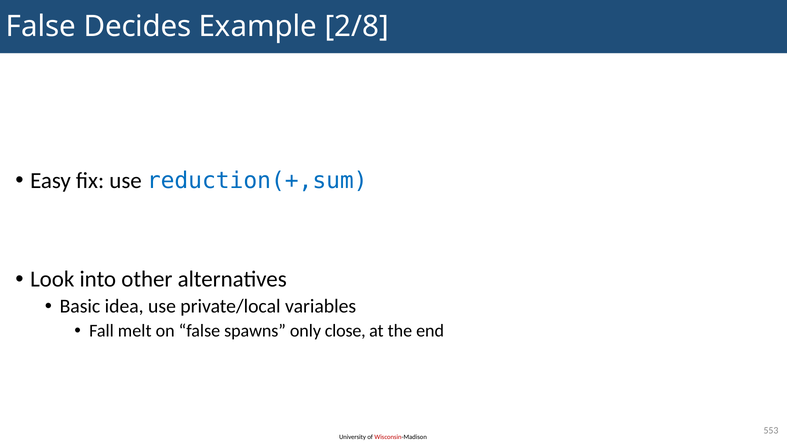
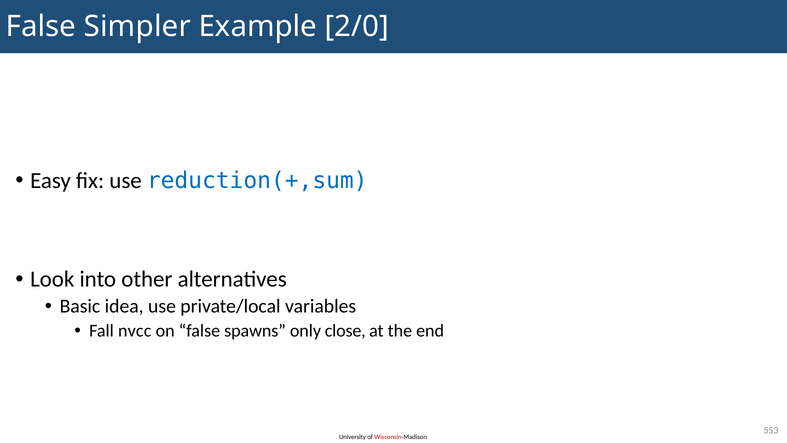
Decides: Decides -> Simpler
2/8: 2/8 -> 2/0
melt: melt -> nvcc
